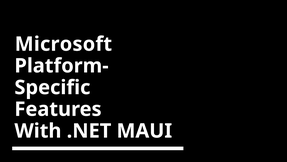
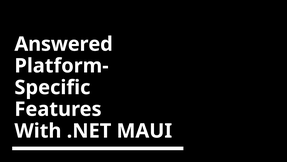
Microsoft: Microsoft -> Answered
